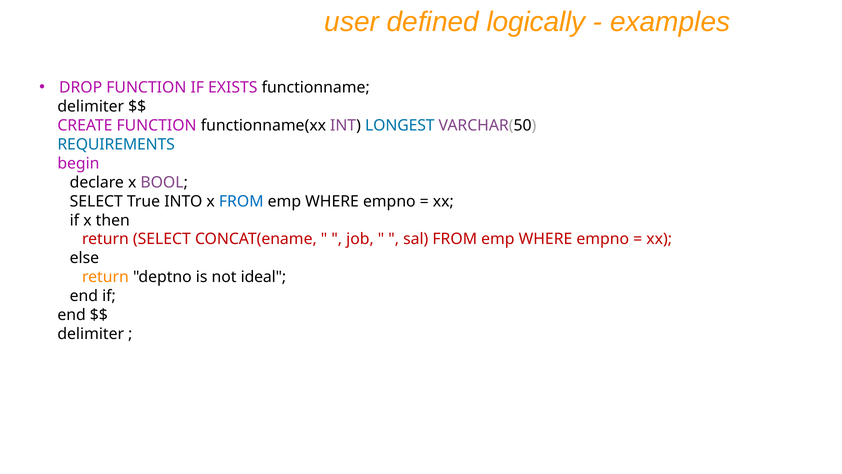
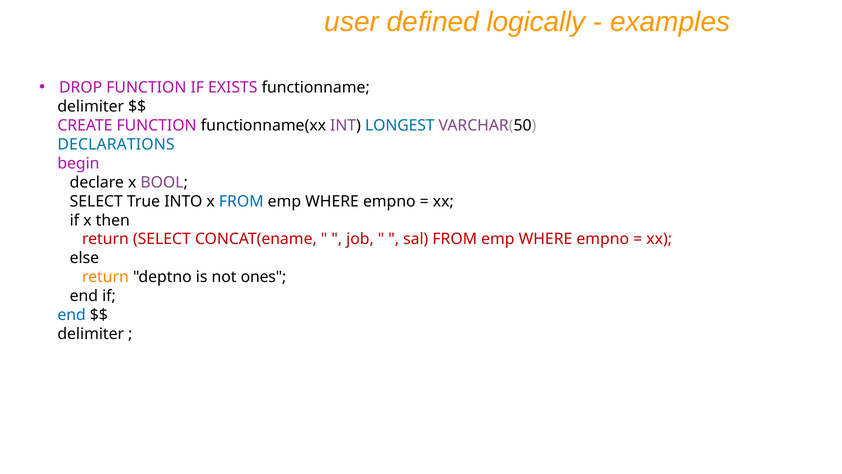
REQUIREMENTS: REQUIREMENTS -> DECLARATIONS
ideal: ideal -> ones
end at (72, 315) colour: black -> blue
